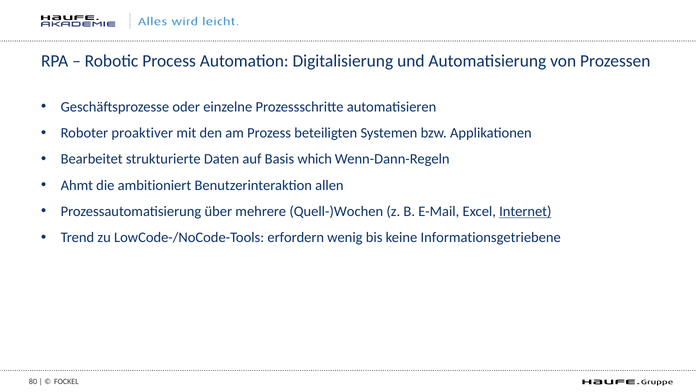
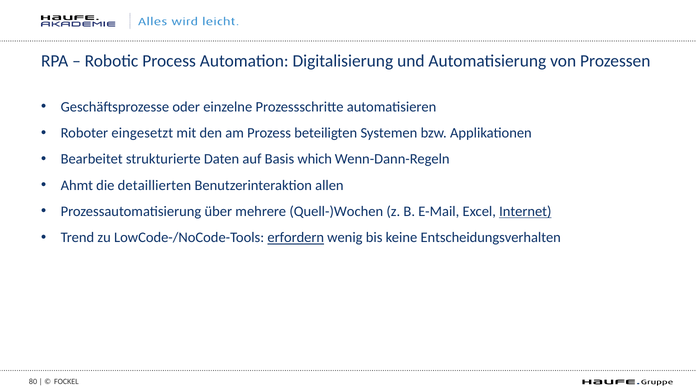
proaktiver: proaktiver -> eingesetzt
ambitioniert: ambitioniert -> detaillierten
erfordern underline: none -> present
Informationsgetriebene: Informationsgetriebene -> Entscheidungsverhalten
